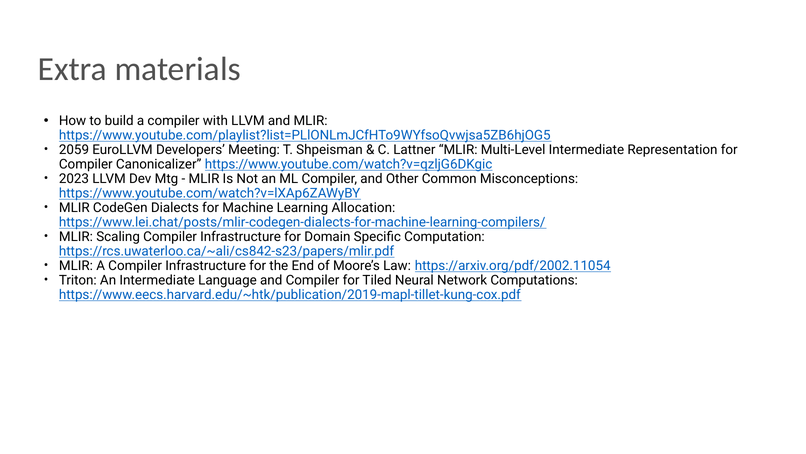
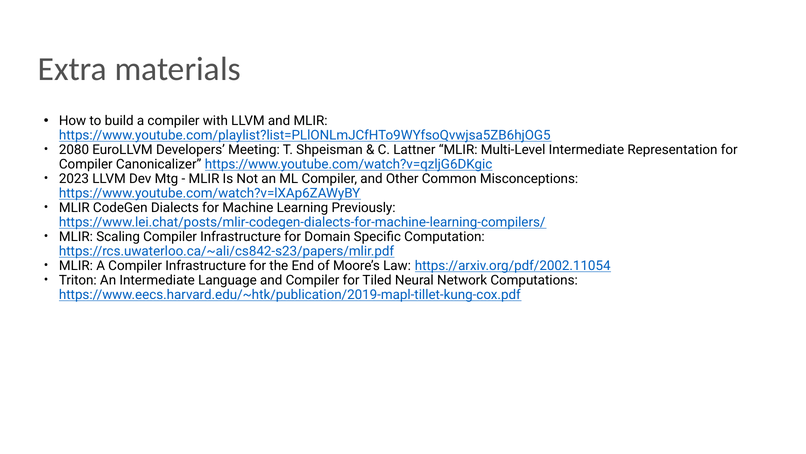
2059: 2059 -> 2080
Allocation: Allocation -> Previously
